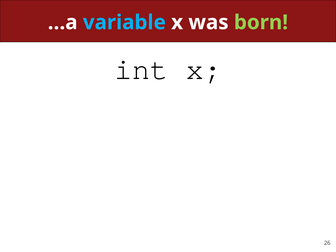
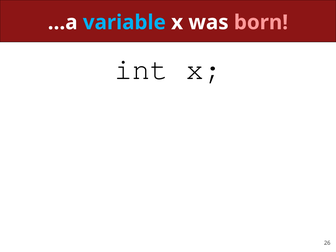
born colour: light green -> pink
